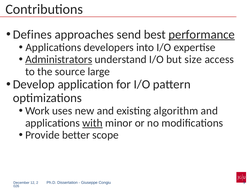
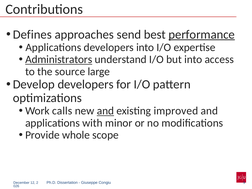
but size: size -> into
Develop application: application -> developers
uses: uses -> calls
and at (105, 111) underline: none -> present
algorithm: algorithm -> improved
with underline: present -> none
better: better -> whole
